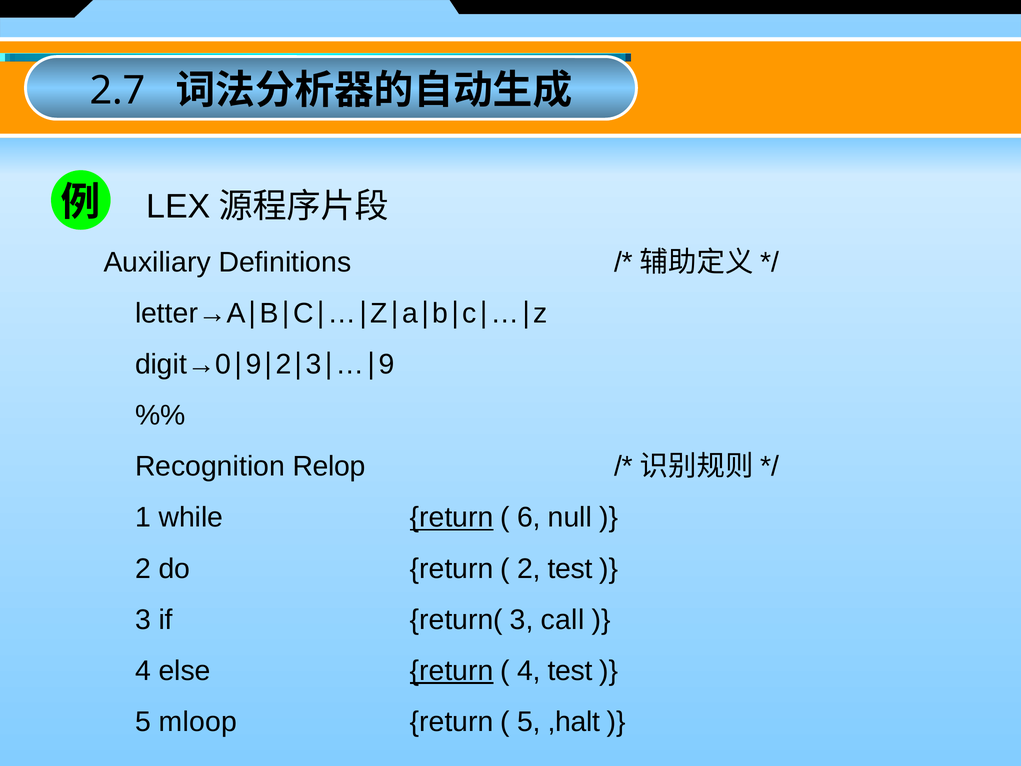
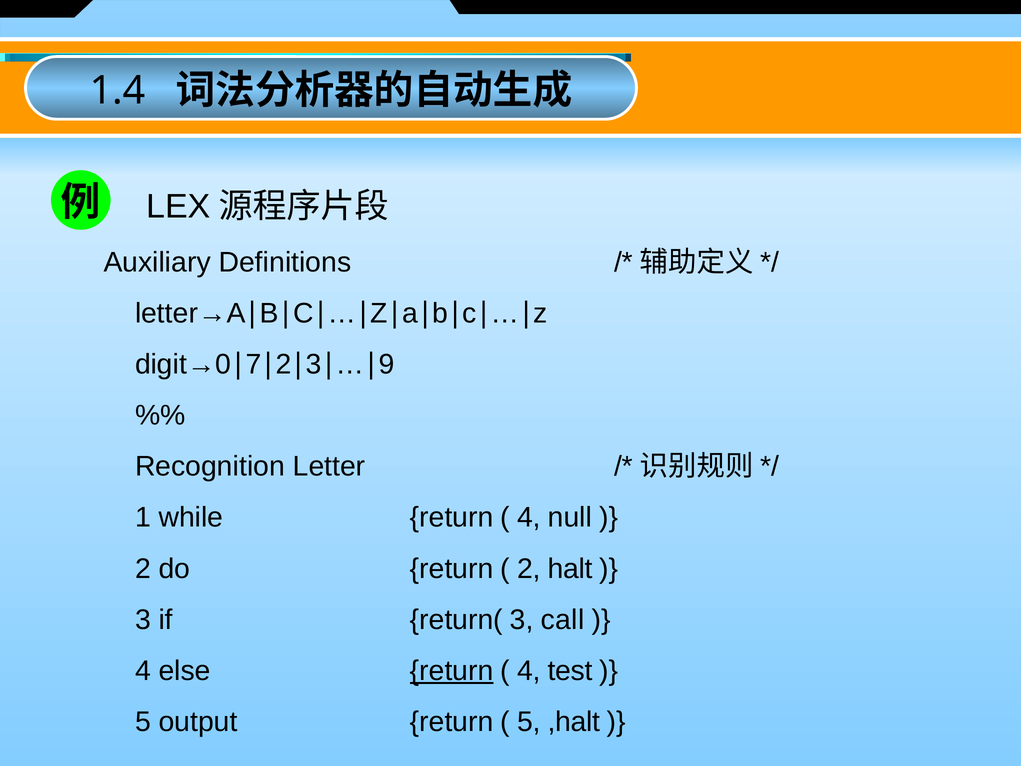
2.7: 2.7 -> 1.4
9 at (253, 364): 9 -> 7
Relop: Relop -> Letter
return at (452, 517) underline: present -> none
6 at (529, 517): 6 -> 4
2 test: test -> halt
mloop: mloop -> output
